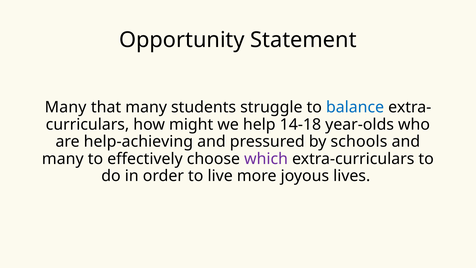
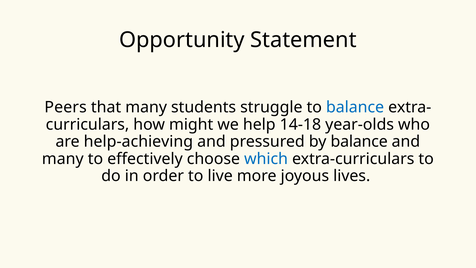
Many at (66, 107): Many -> Peers
by schools: schools -> balance
which colour: purple -> blue
